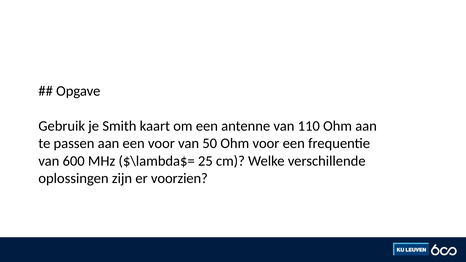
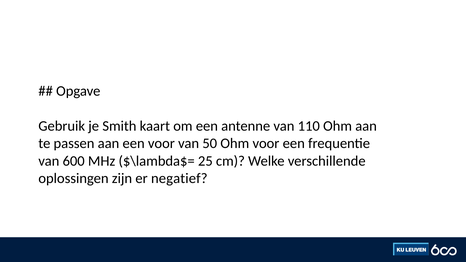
voorzien: voorzien -> negatief
